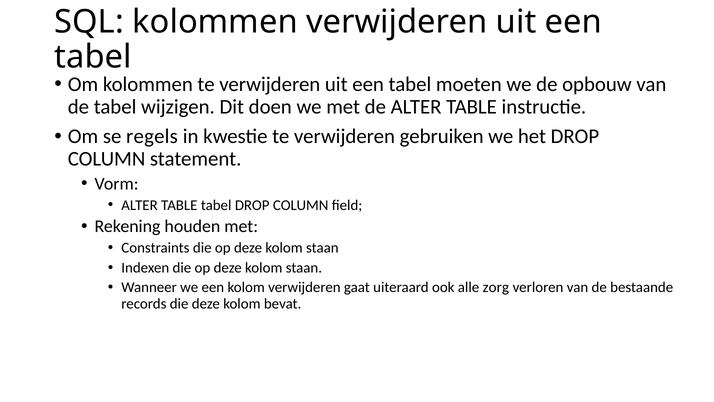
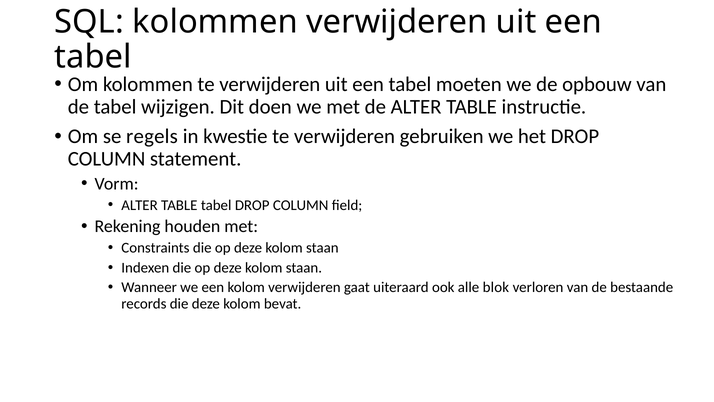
zorg: zorg -> blok
